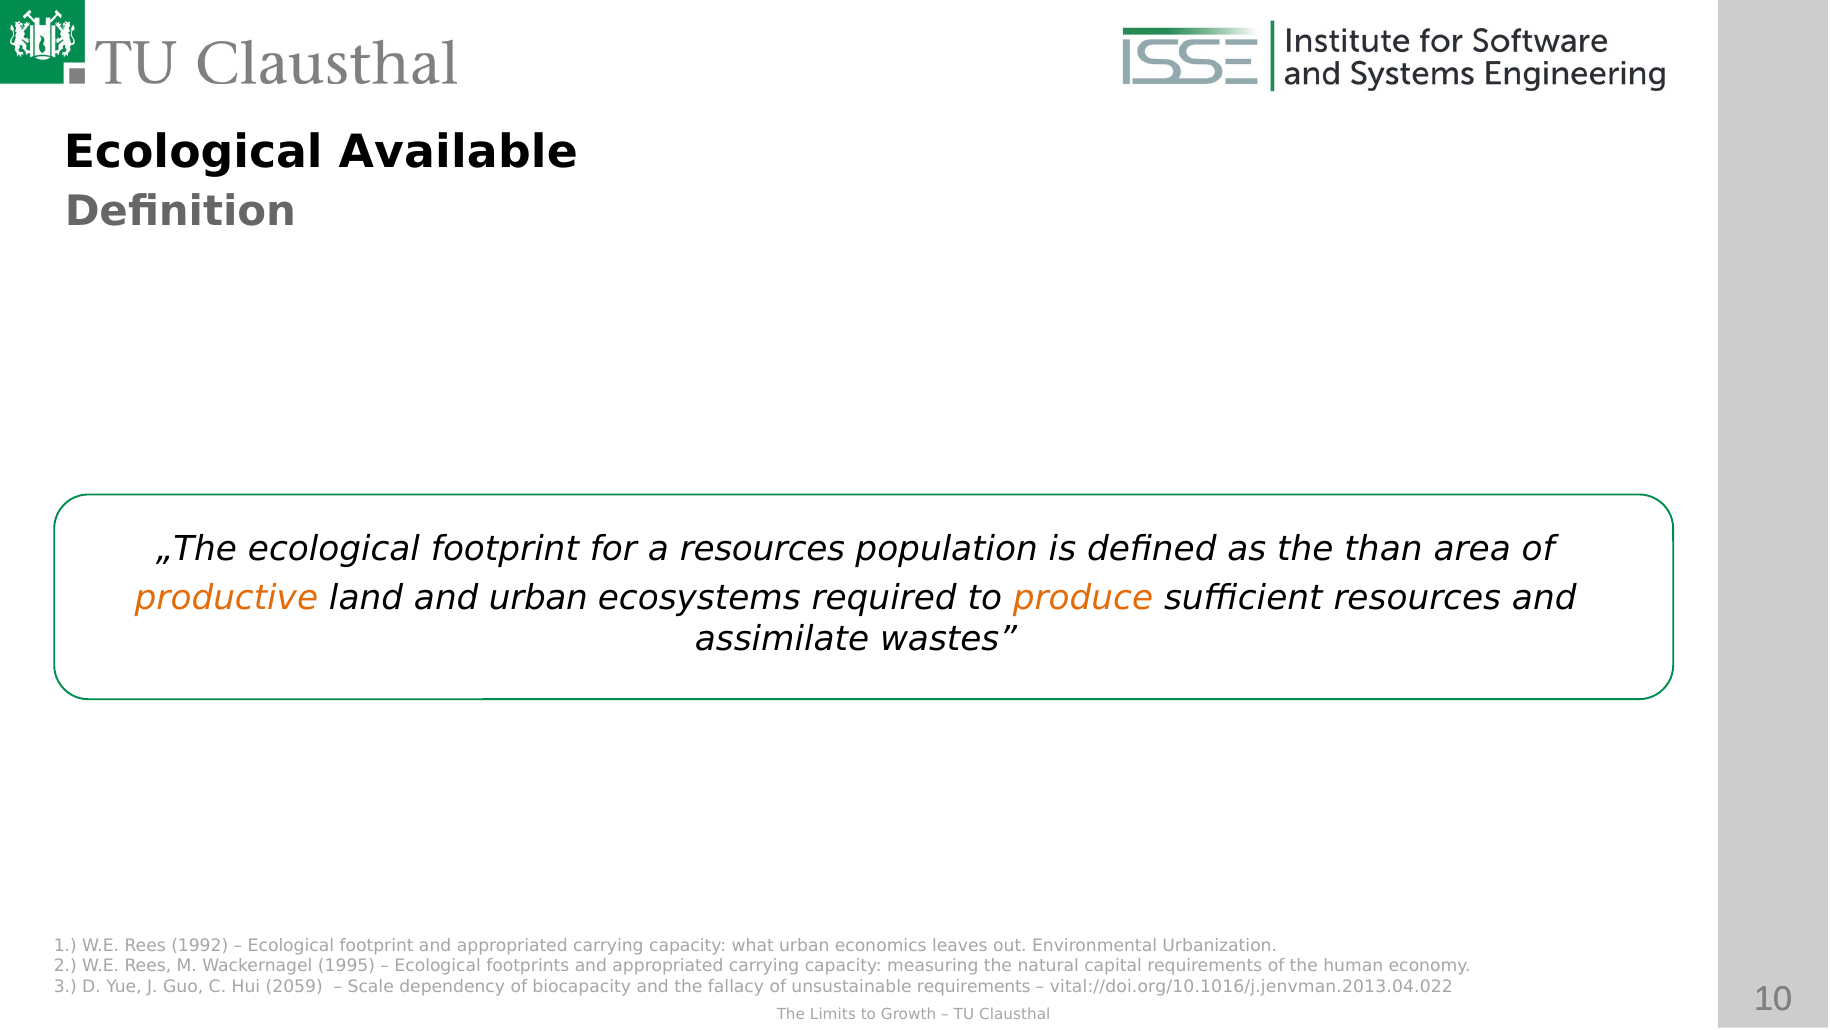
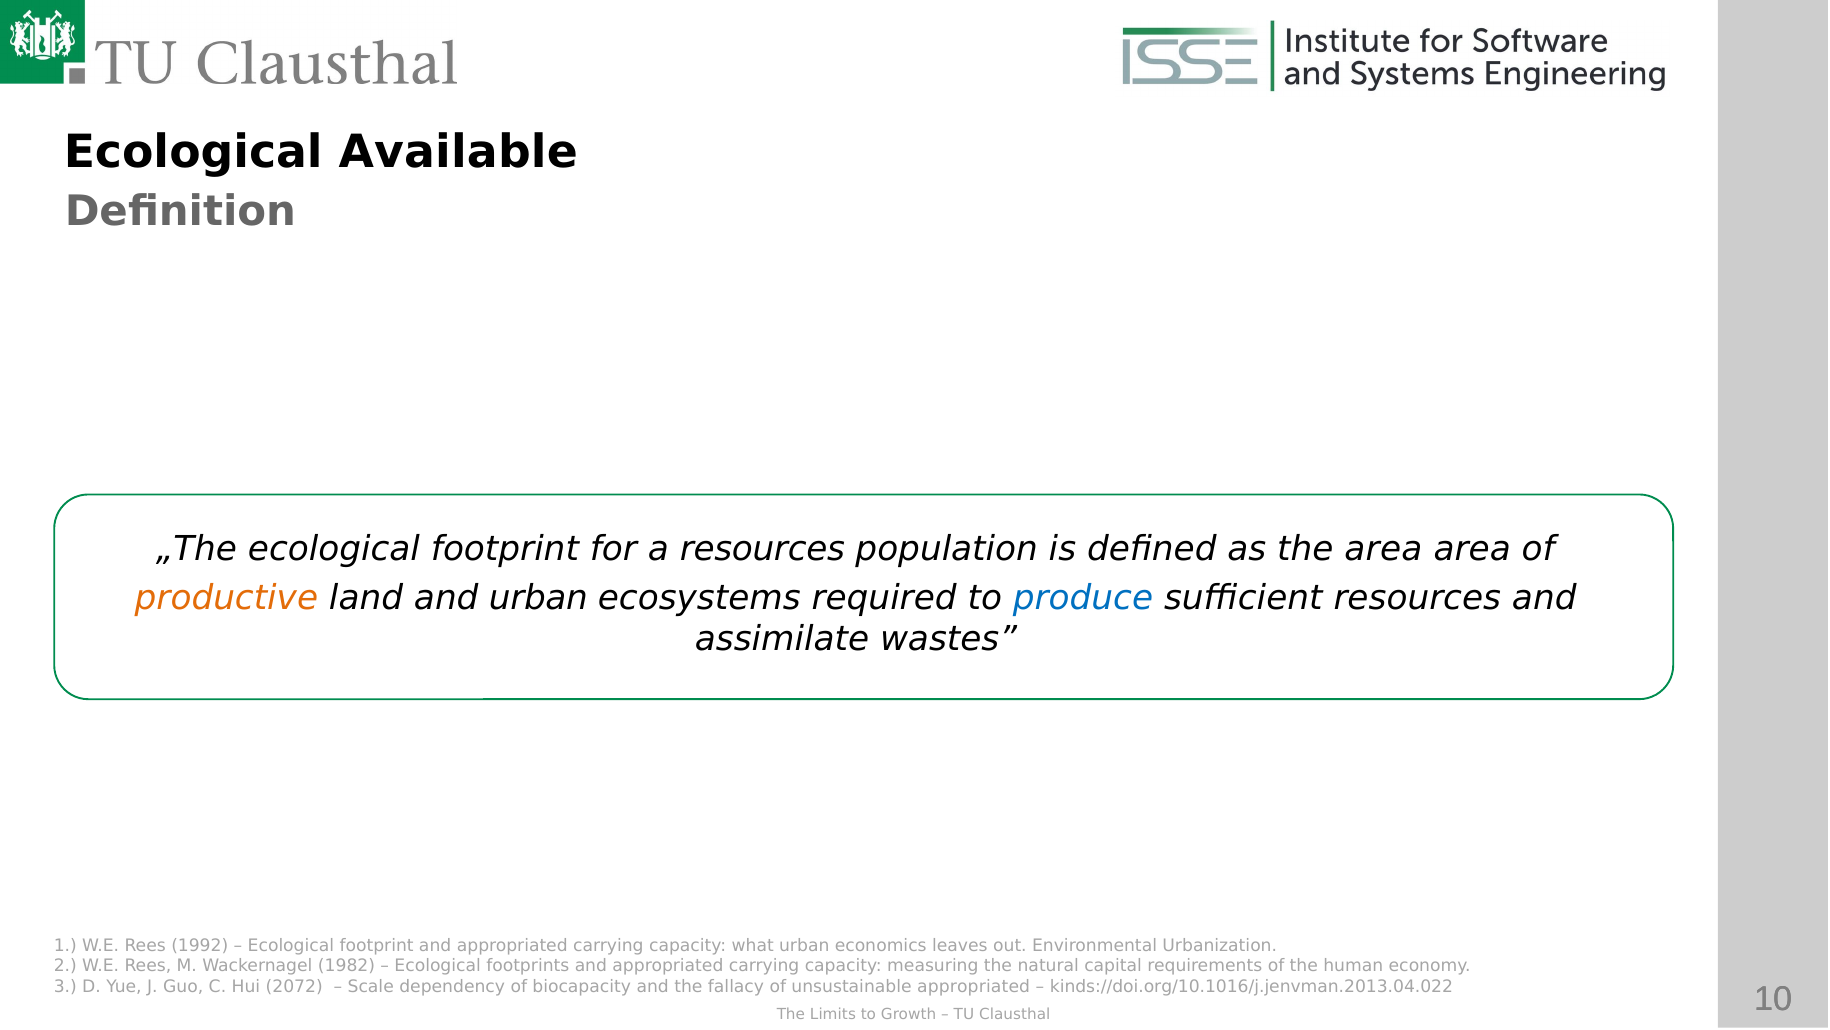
the than: than -> area
produce colour: orange -> blue
1995: 1995 -> 1982
2059: 2059 -> 2072
unsustainable requirements: requirements -> appropriated
vital://doi.org/10.1016/j.jenvman.2013.04.022: vital://doi.org/10.1016/j.jenvman.2013.04.022 -> kinds://doi.org/10.1016/j.jenvman.2013.04.022
